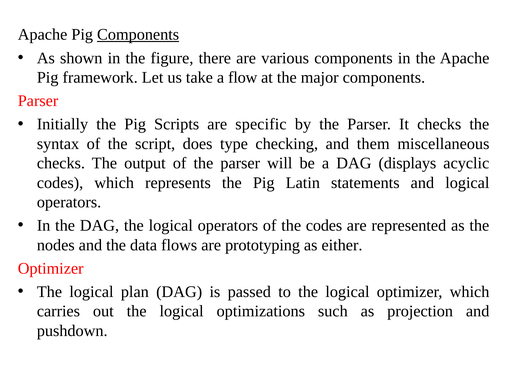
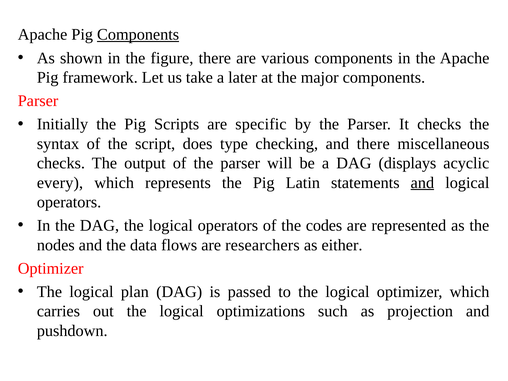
flow: flow -> later
and them: them -> there
codes at (60, 183): codes -> every
and at (422, 183) underline: none -> present
prototyping: prototyping -> researchers
